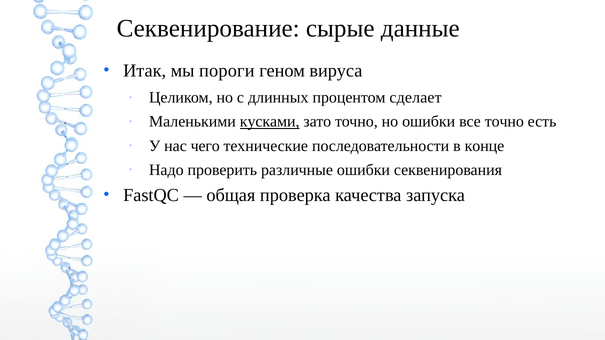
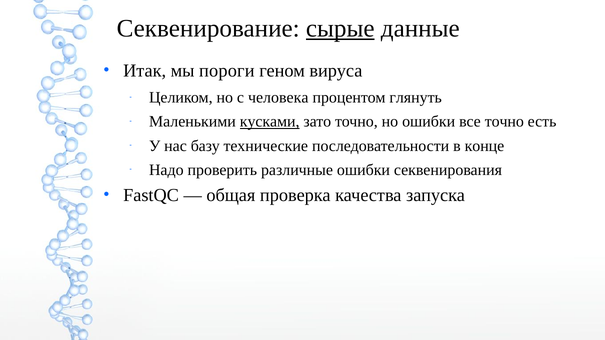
сырые underline: none -> present
длинных: длинных -> человека
сделает: сделает -> глянуть
чего: чего -> базу
